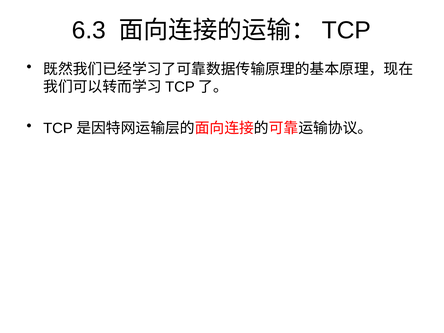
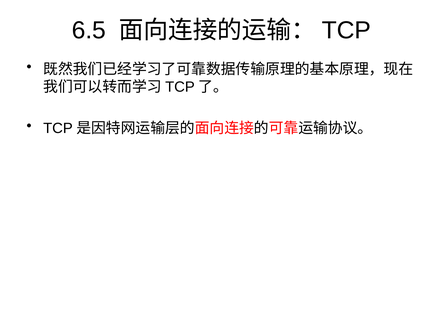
6.3: 6.3 -> 6.5
